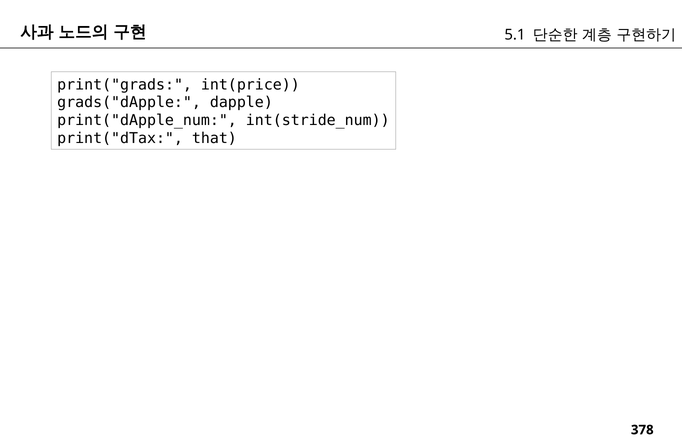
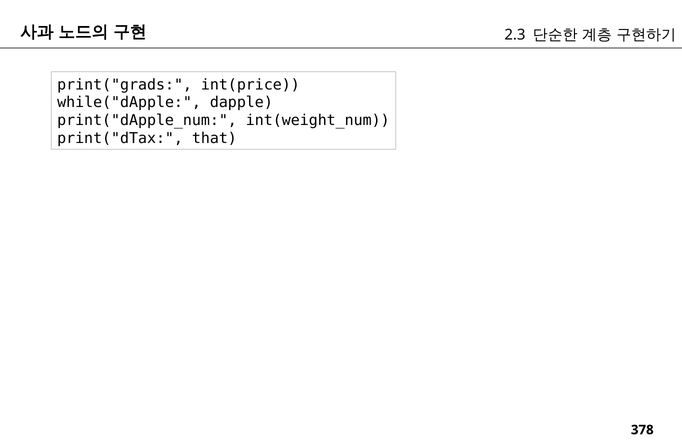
5.1: 5.1 -> 2.3
grads("dApple: grads("dApple -> while("dApple
int(stride_num: int(stride_num -> int(weight_num
